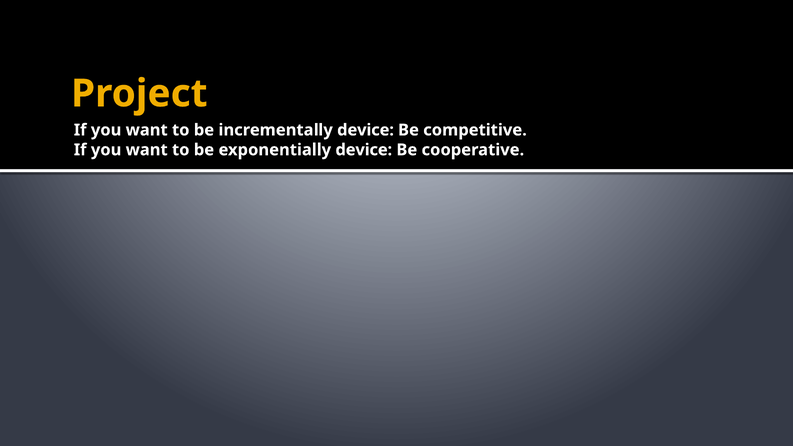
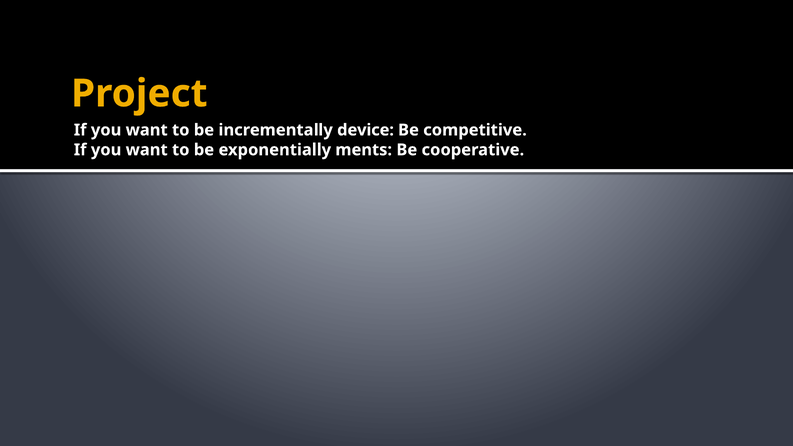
exponentially device: device -> ments
